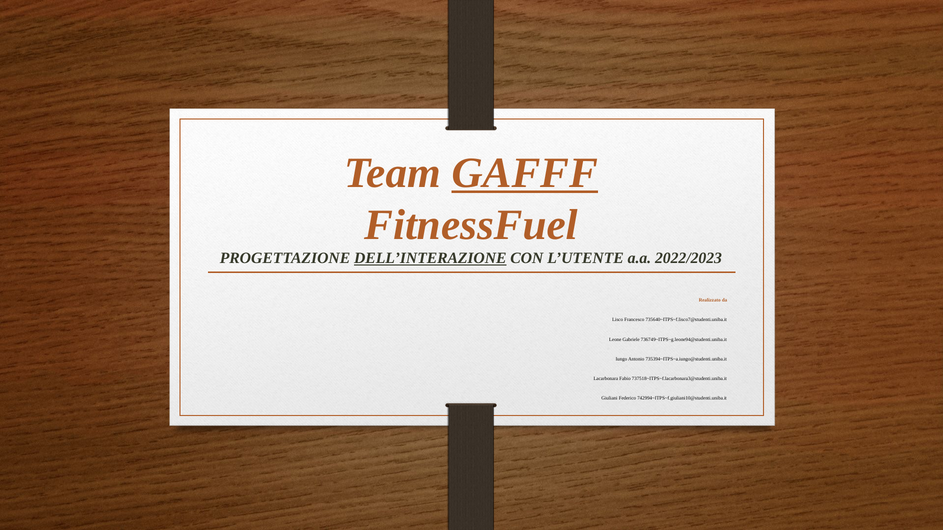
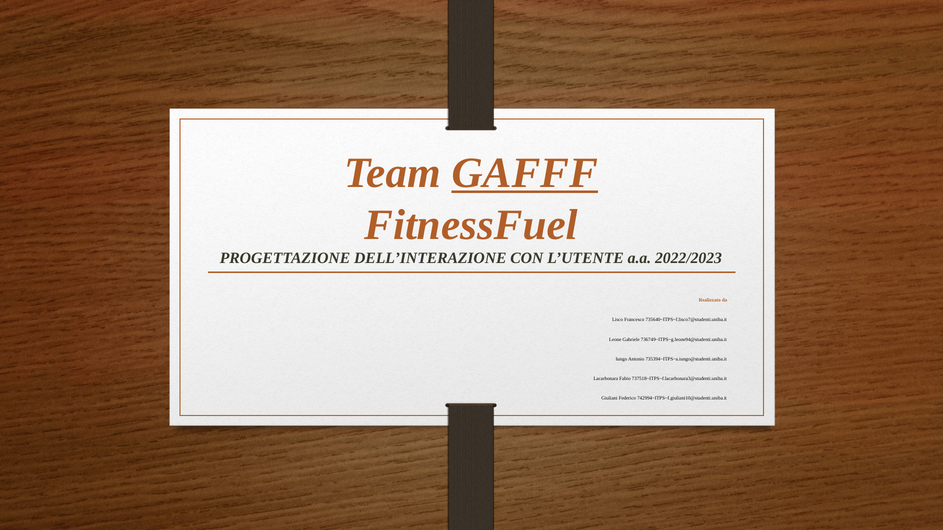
DELL’INTERAZIONE underline: present -> none
